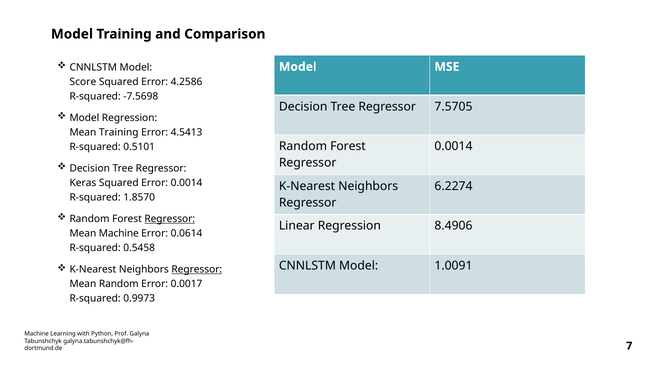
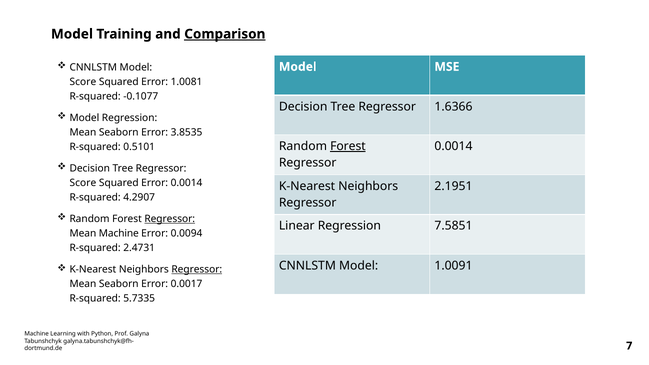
Comparison underline: none -> present
4.2586: 4.2586 -> 1.0081
-7.5698: -7.5698 -> -0.1077
7.5705: 7.5705 -> 1.6366
Training at (119, 132): Training -> Seaborn
4.5413: 4.5413 -> 3.8535
Forest at (348, 146) underline: none -> present
Keras at (83, 183): Keras -> Score
6.2274: 6.2274 -> 2.1951
1.8570: 1.8570 -> 4.2907
8.4906: 8.4906 -> 7.5851
0.0614: 0.0614 -> 0.0094
0.5458: 0.5458 -> 2.4731
Random at (119, 284): Random -> Seaborn
0.9973: 0.9973 -> 5.7335
